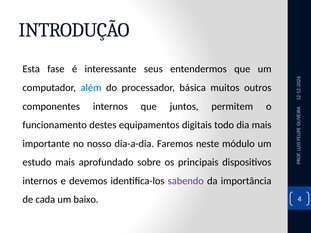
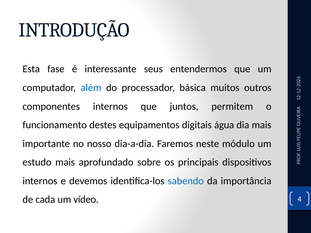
todo: todo -> água
sabendo colour: purple -> blue
baixo: baixo -> vídeo
